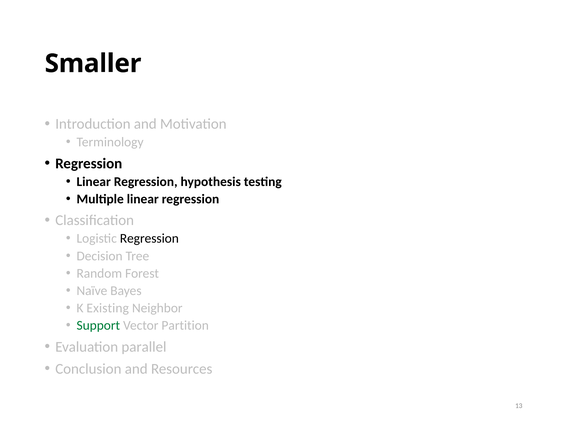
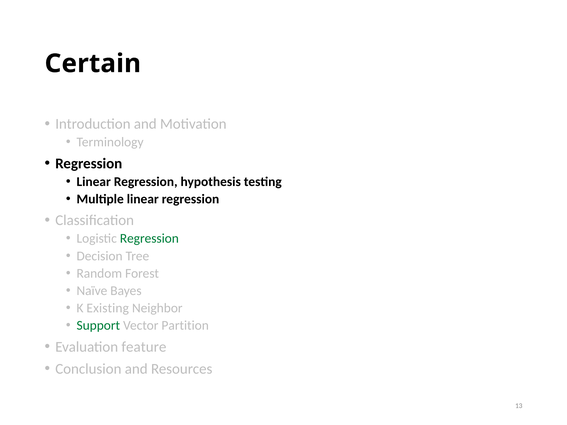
Smaller: Smaller -> Certain
Regression at (149, 239) colour: black -> green
parallel: parallel -> feature
